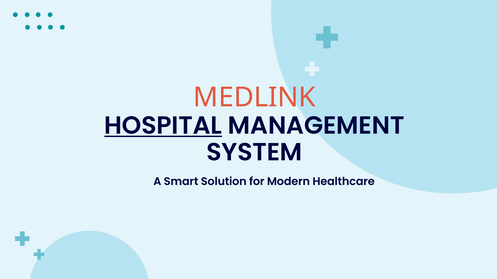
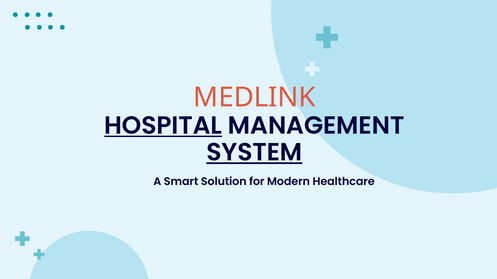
SYSTEM underline: none -> present
